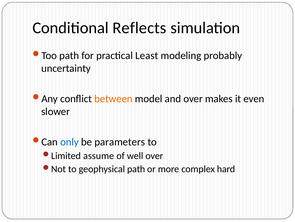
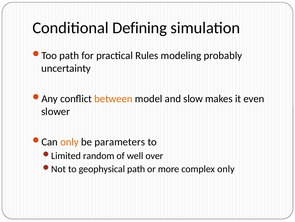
Reflects: Reflects -> Defining
Least: Least -> Rules
and over: over -> slow
only at (69, 141) colour: blue -> orange
assume: assume -> random
complex hard: hard -> only
